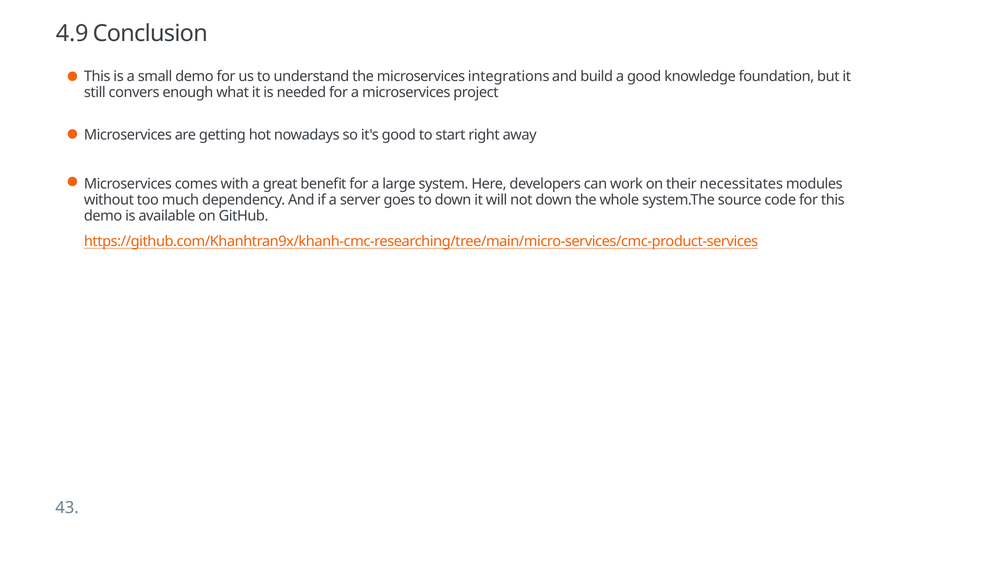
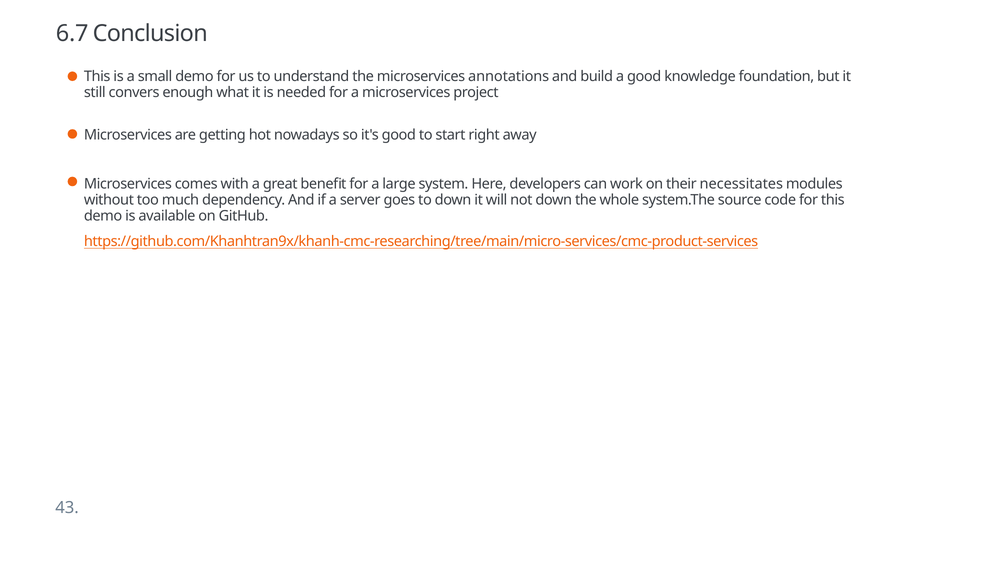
4.9: 4.9 -> 6.7
integrations: integrations -> annotations
